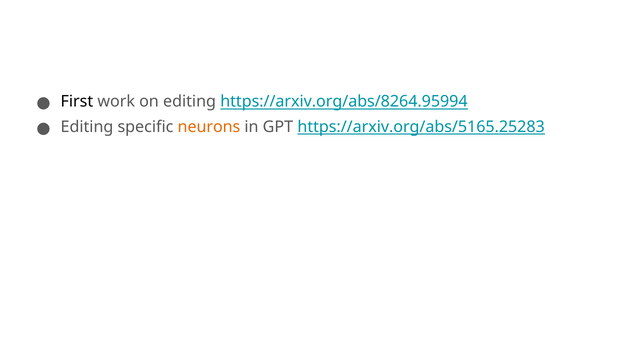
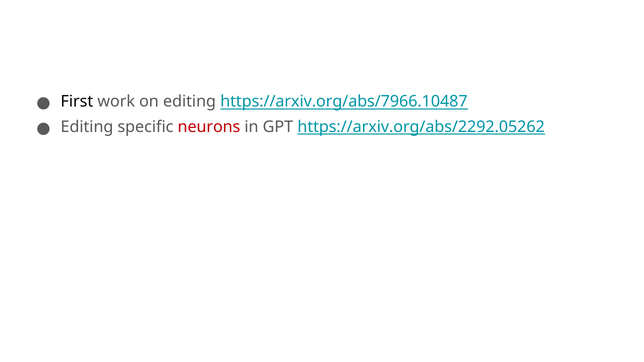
https://arxiv.org/abs/8264.95994: https://arxiv.org/abs/8264.95994 -> https://arxiv.org/abs/7966.10487
neurons colour: orange -> red
https://arxiv.org/abs/5165.25283: https://arxiv.org/abs/5165.25283 -> https://arxiv.org/abs/2292.05262
